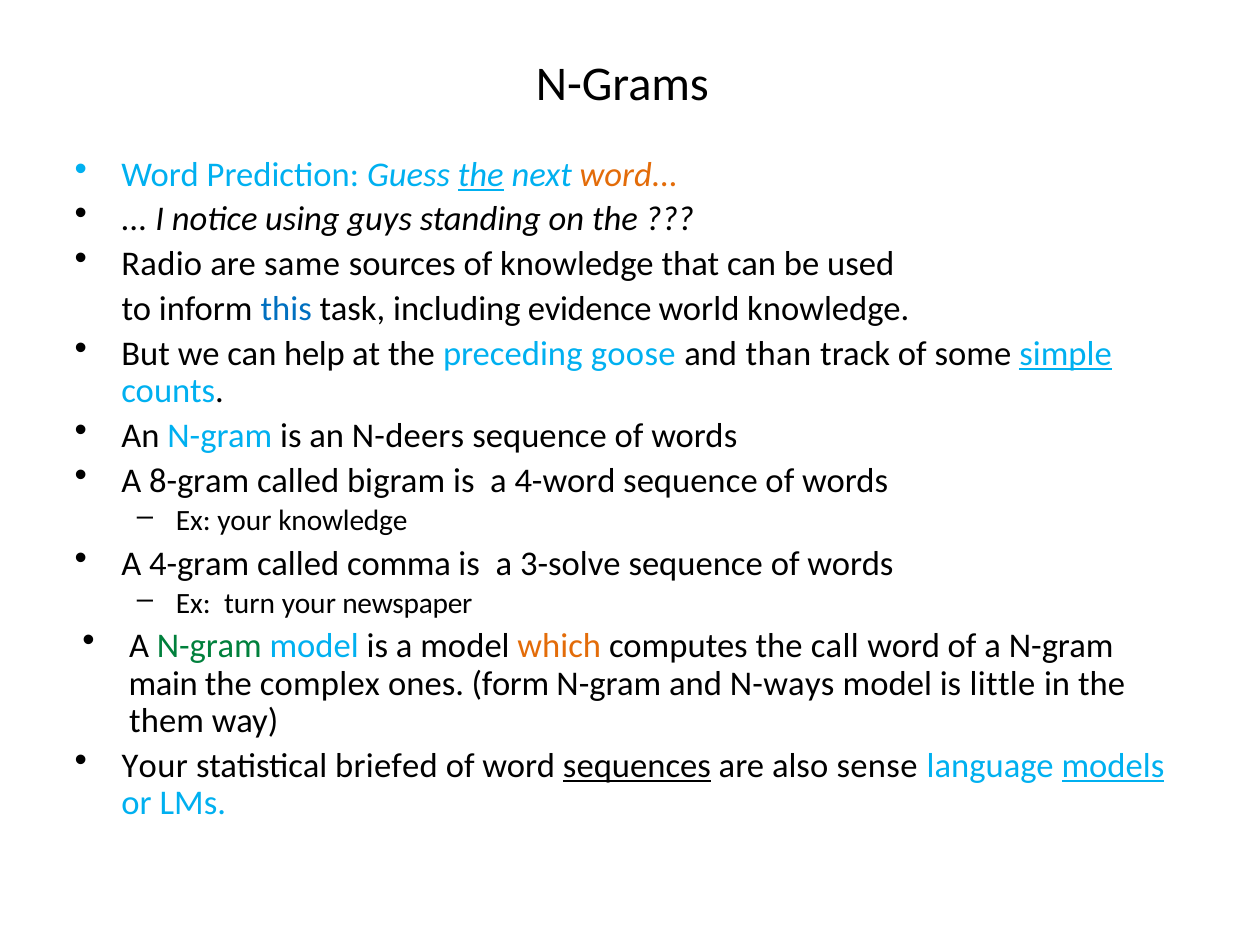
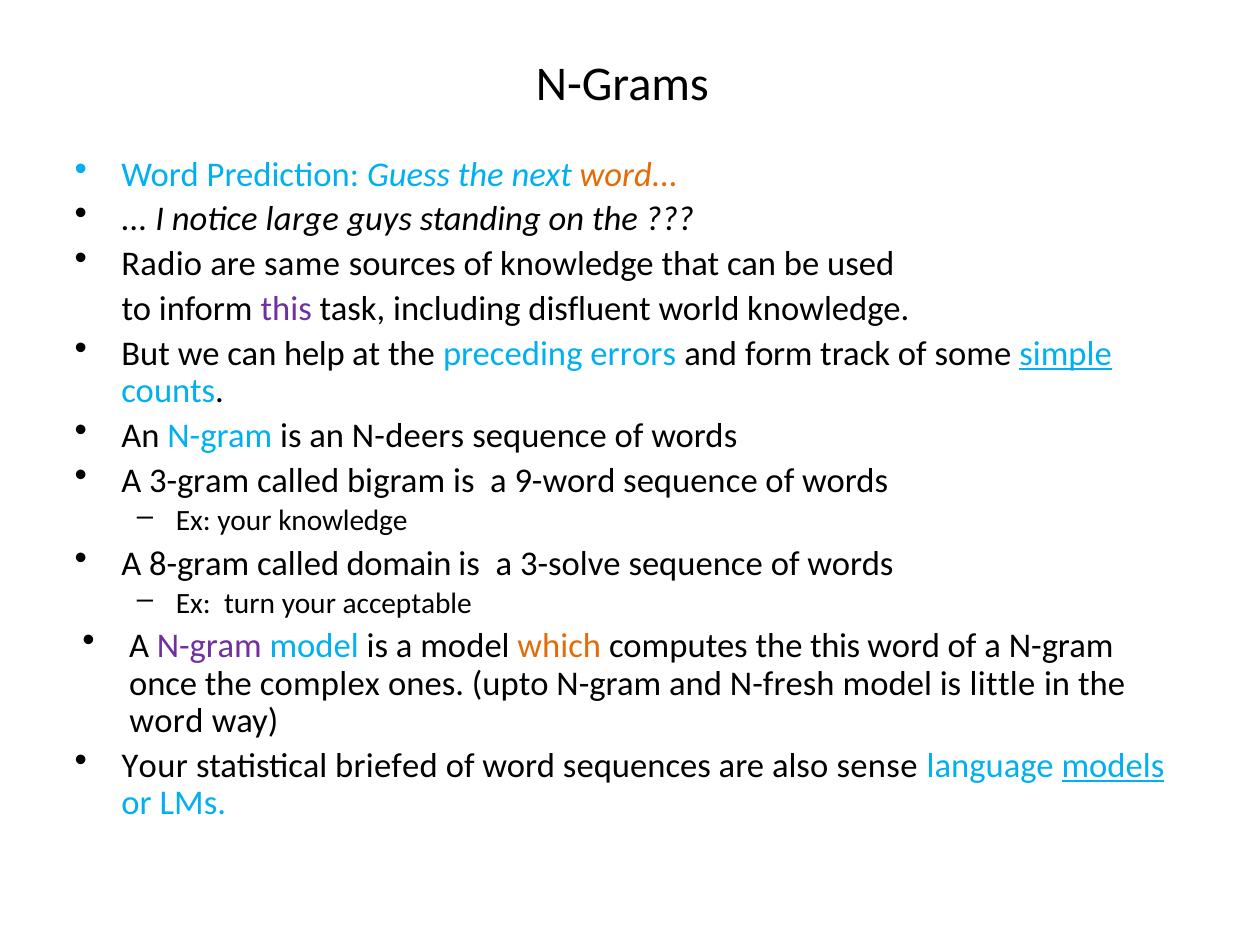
the at (481, 175) underline: present -> none
using: using -> large
this at (286, 309) colour: blue -> purple
evidence: evidence -> disfluent
goose: goose -> errors
than: than -> form
8-gram: 8-gram -> 3-gram
4-word: 4-word -> 9-word
4-gram: 4-gram -> 8-gram
comma: comma -> domain
newspaper: newspaper -> acceptable
N-gram at (209, 646) colour: green -> purple
the call: call -> this
main: main -> once
form: form -> upto
N-ways: N-ways -> N-fresh
them at (167, 721): them -> word
sequences underline: present -> none
